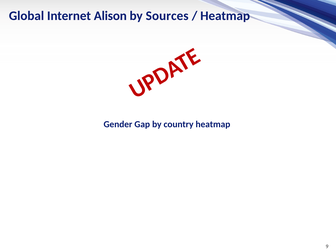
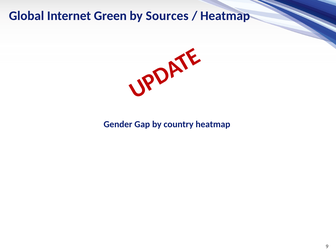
Alison: Alison -> Green
